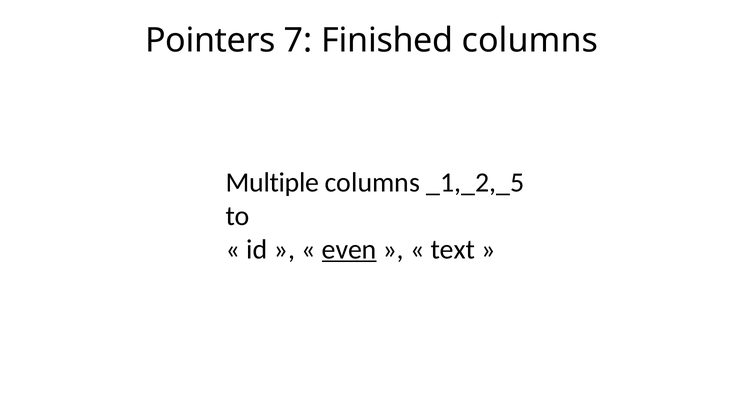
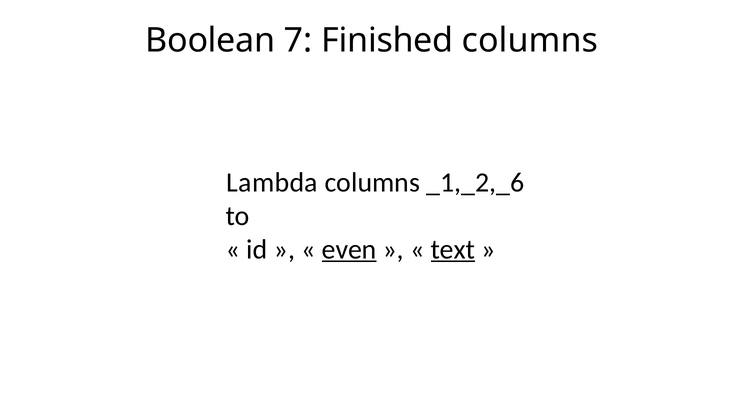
Pointers: Pointers -> Boolean
Multiple: Multiple -> Lambda
_1,_2,_5: _1,_2,_5 -> _1,_2,_6
text underline: none -> present
